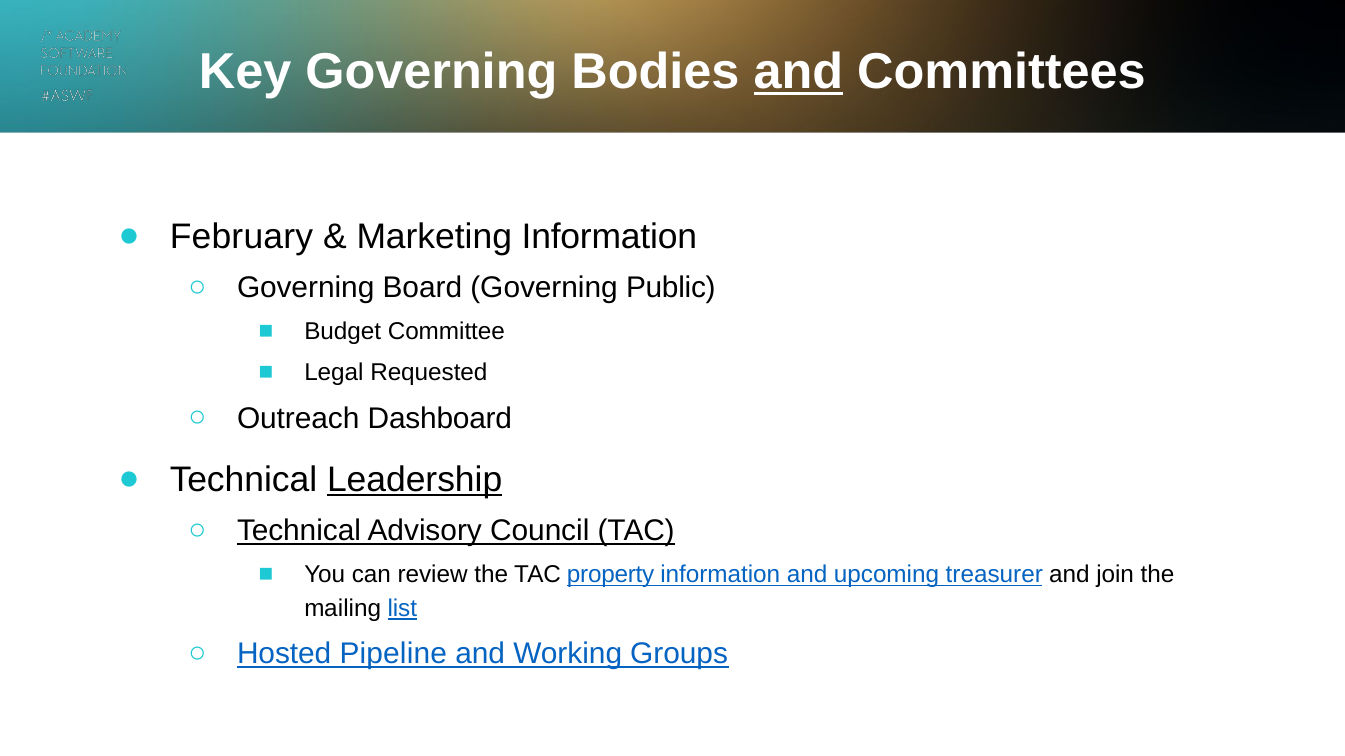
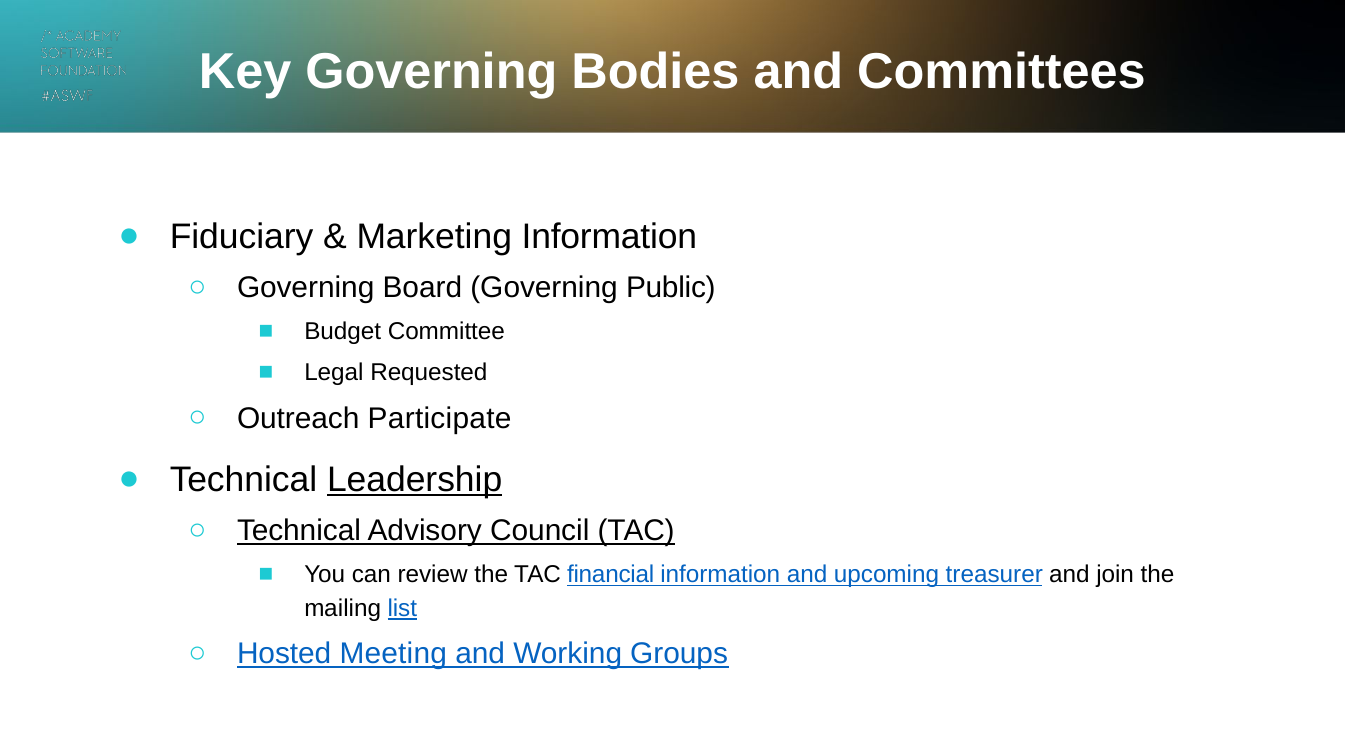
and at (798, 72) underline: present -> none
February: February -> Fiduciary
Dashboard: Dashboard -> Participate
property: property -> financial
Pipeline: Pipeline -> Meeting
